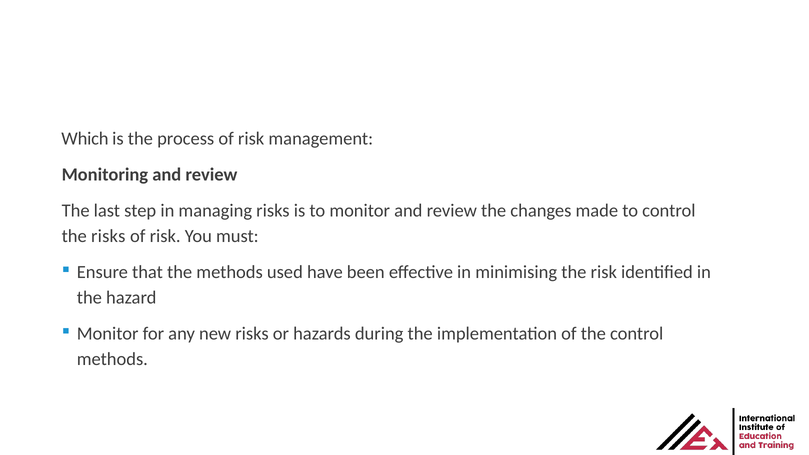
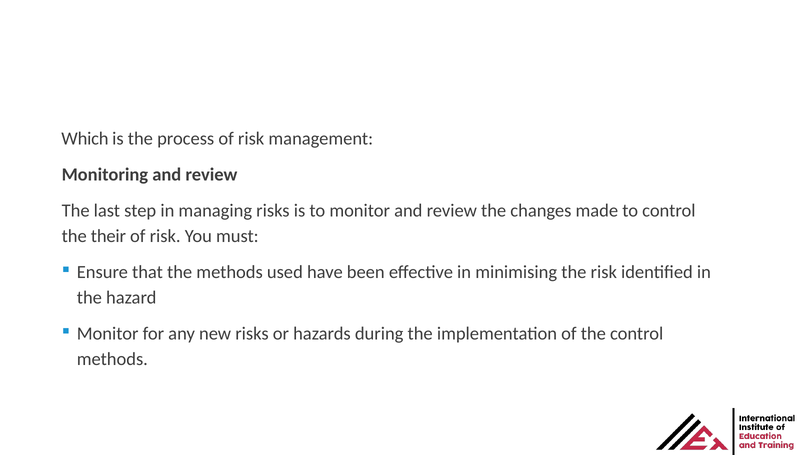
the risks: risks -> their
